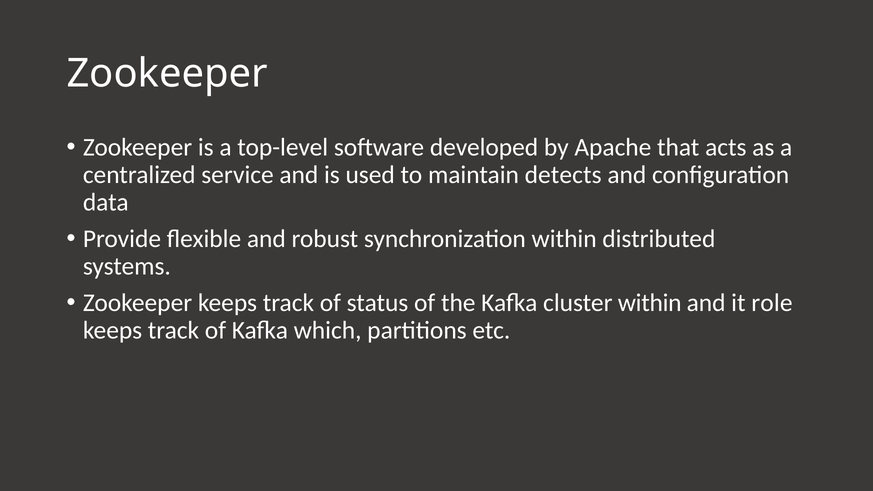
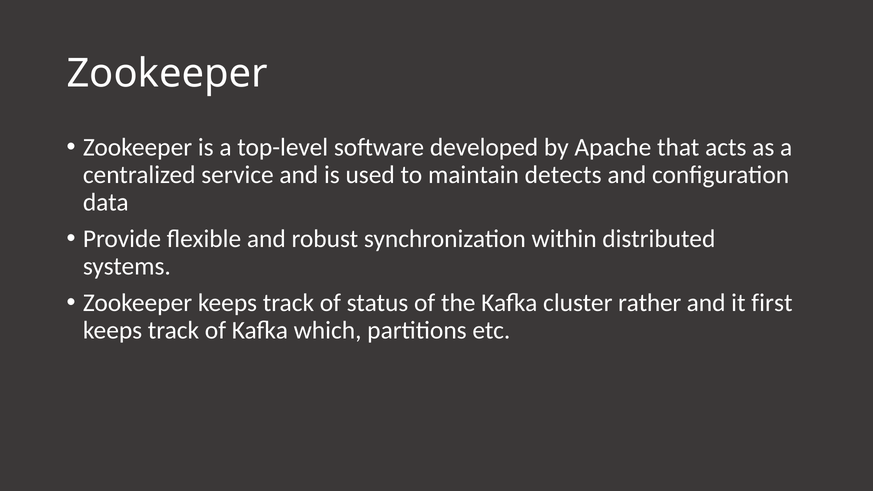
cluster within: within -> rather
role: role -> first
